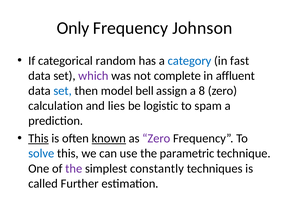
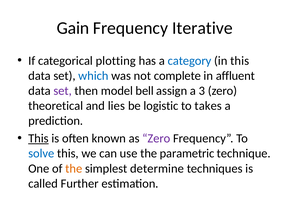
Only: Only -> Gain
Johnson: Johnson -> Iterative
random: random -> plotting
in fast: fast -> this
which colour: purple -> blue
set at (63, 91) colour: blue -> purple
8: 8 -> 3
calculation: calculation -> theoretical
spam: spam -> takes
known underline: present -> none
the at (74, 168) colour: purple -> orange
constantly: constantly -> determine
